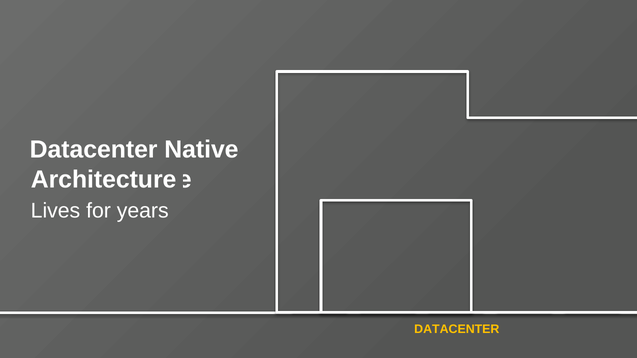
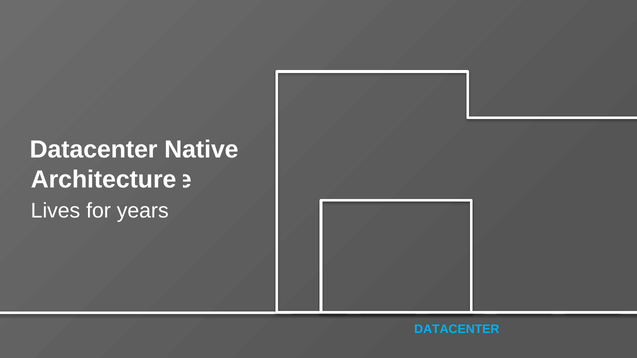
DATACENTER at (457, 329) colour: yellow -> light blue
